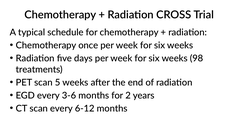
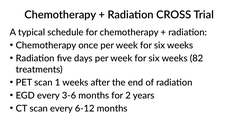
98: 98 -> 82
5: 5 -> 1
